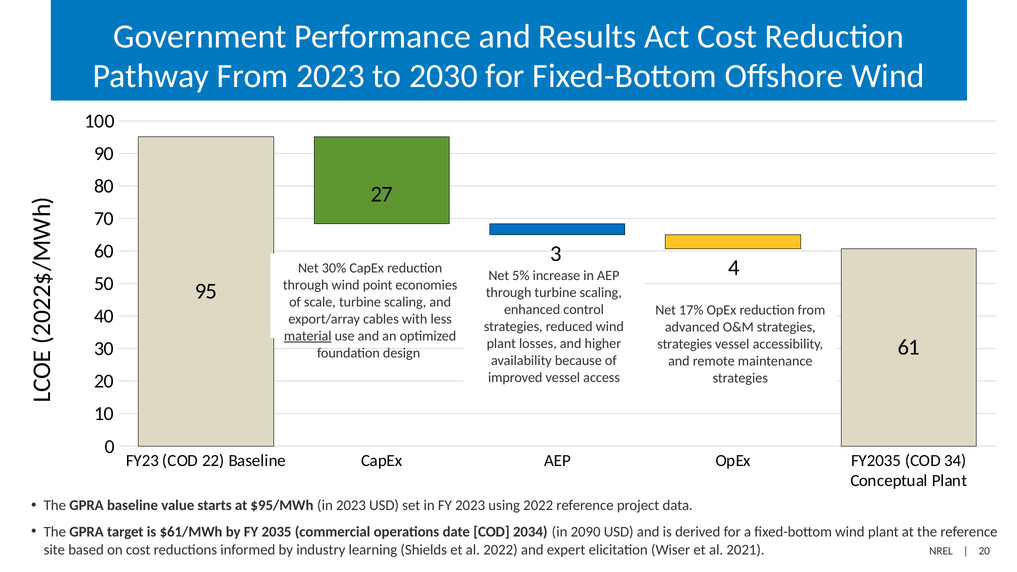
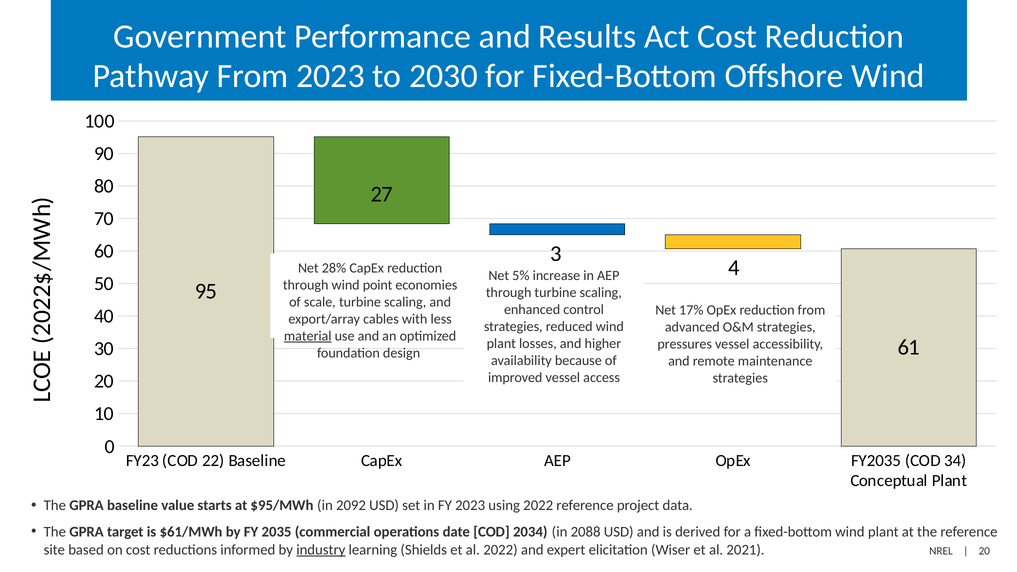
30%: 30% -> 28%
strategies at (685, 344): strategies -> pressures
in 2023: 2023 -> 2092
2090: 2090 -> 2088
industry underline: none -> present
